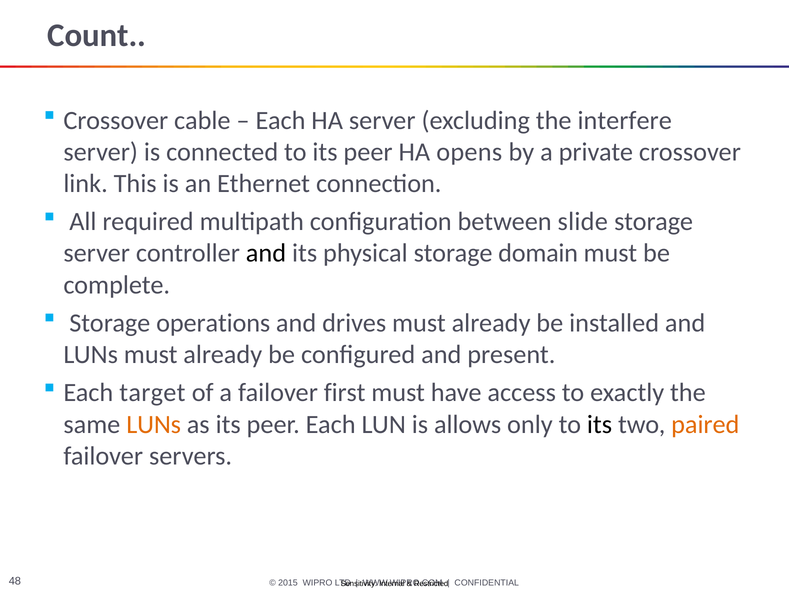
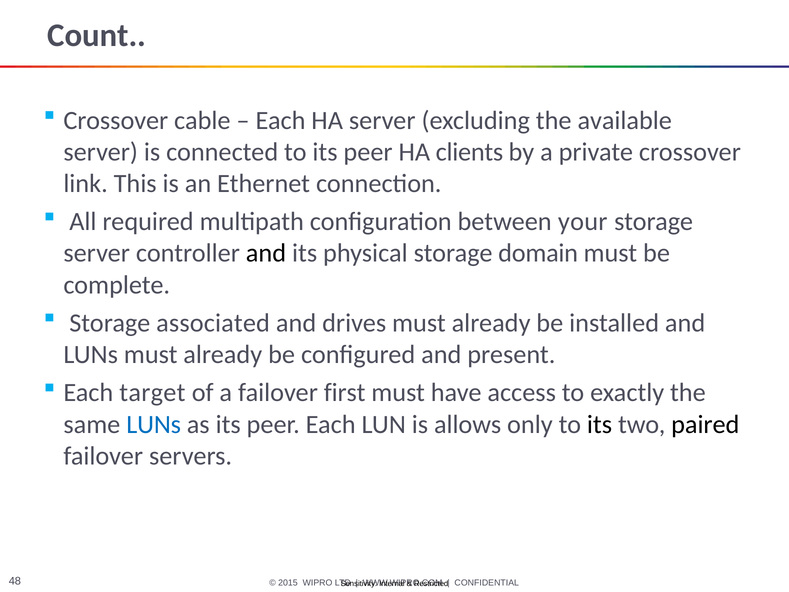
interfere: interfere -> available
opens: opens -> clients
slide: slide -> your
operations: operations -> associated
LUNs at (154, 424) colour: orange -> blue
paired colour: orange -> black
